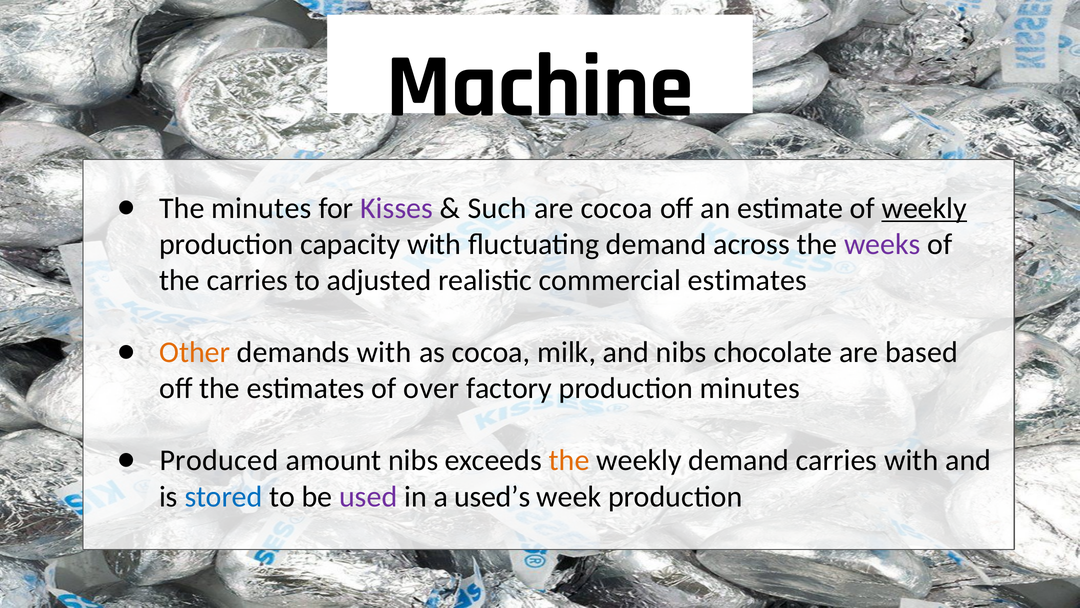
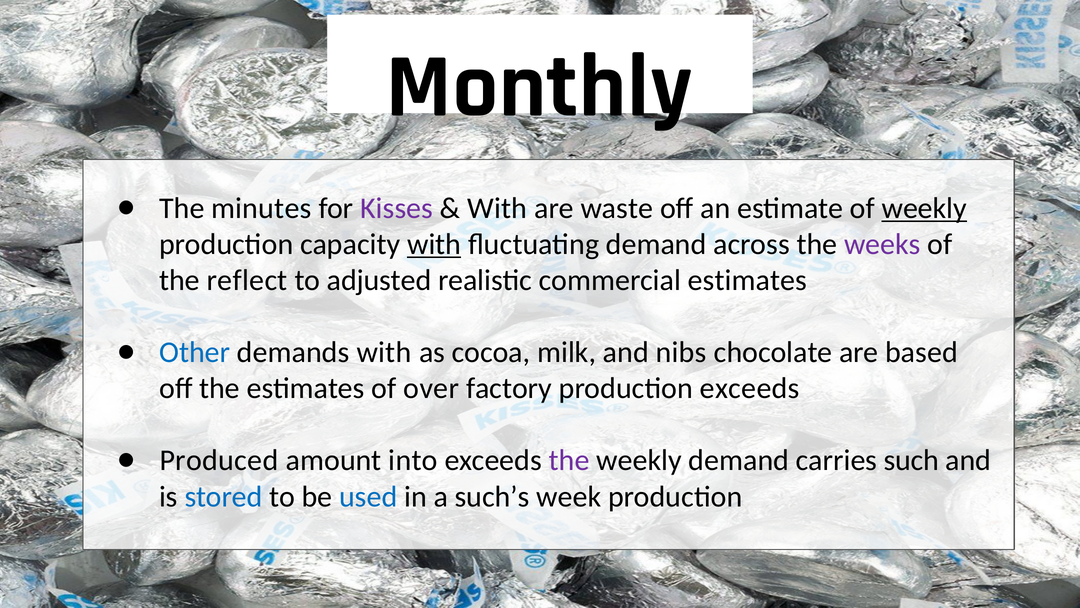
Machine: Machine -> Monthly
Such at (497, 208): Such -> With
are cocoa: cocoa -> waste
with at (434, 244) underline: none -> present
the carries: carries -> reflect
Other colour: orange -> blue
production minutes: minutes -> exceeds
amount nibs: nibs -> into
the at (569, 460) colour: orange -> purple
carries with: with -> such
used colour: purple -> blue
used’s: used’s -> such’s
